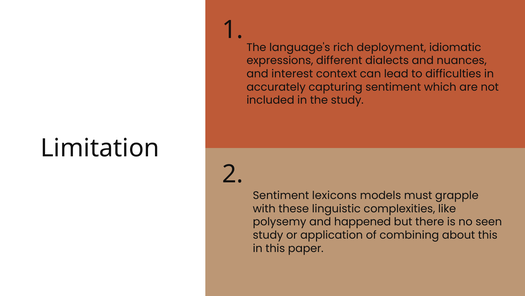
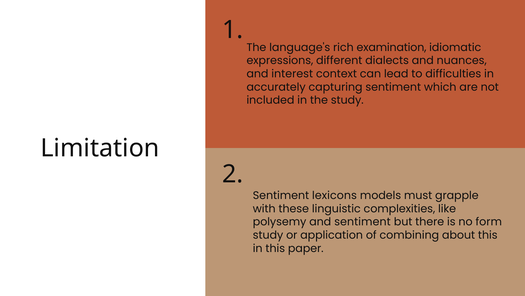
deployment: deployment -> examination
and happened: happened -> sentiment
seen: seen -> form
